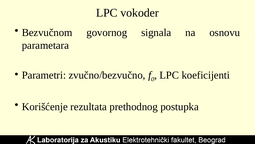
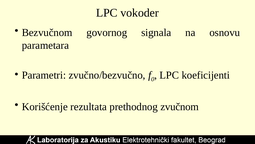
postupka: postupka -> zvučnom
